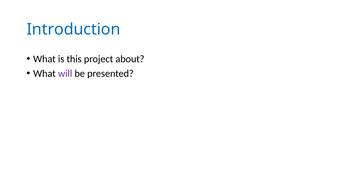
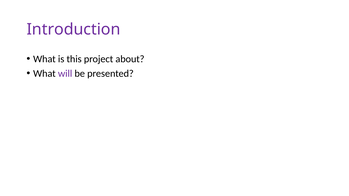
Introduction colour: blue -> purple
